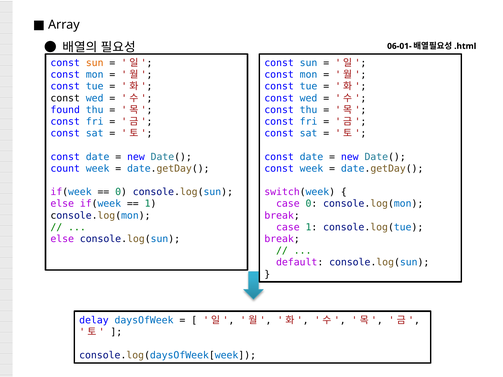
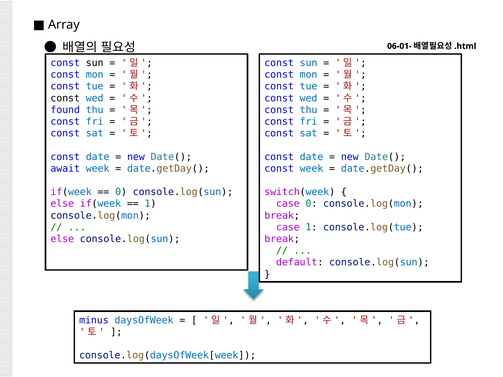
sun at (95, 63) colour: orange -> black
count: count -> await
delay: delay -> minus
